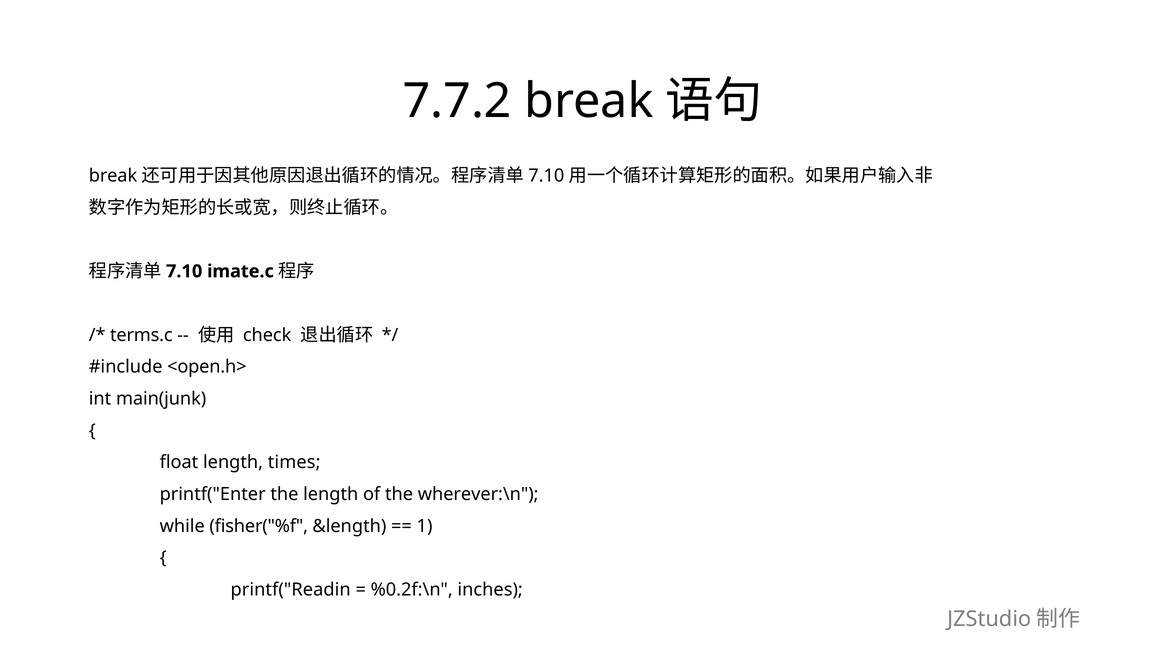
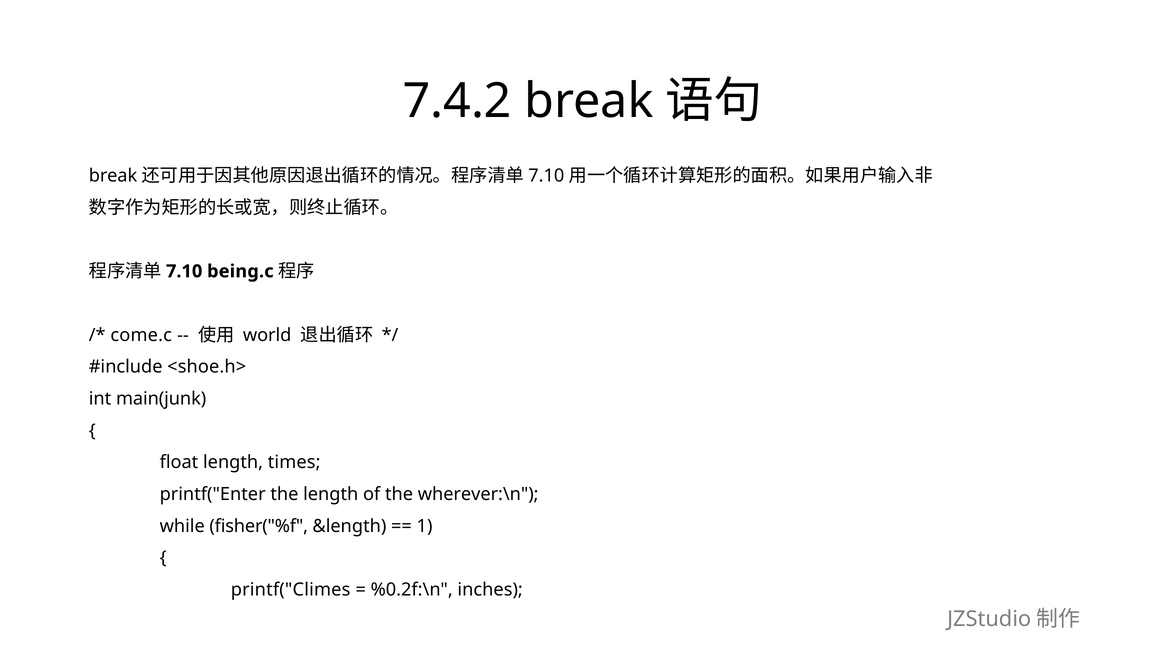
7.7.2: 7.7.2 -> 7.4.2
imate.c: imate.c -> being.c
terms.c: terms.c -> come.c
check: check -> world
<open.h>: <open.h> -> <shoe.h>
printf("Readin: printf("Readin -> printf("Climes
